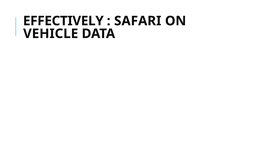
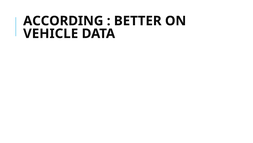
EFFECTIVELY: EFFECTIVELY -> ACCORDING
SAFARI: SAFARI -> BETTER
